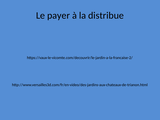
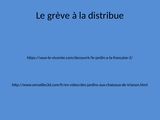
payer: payer -> grève
